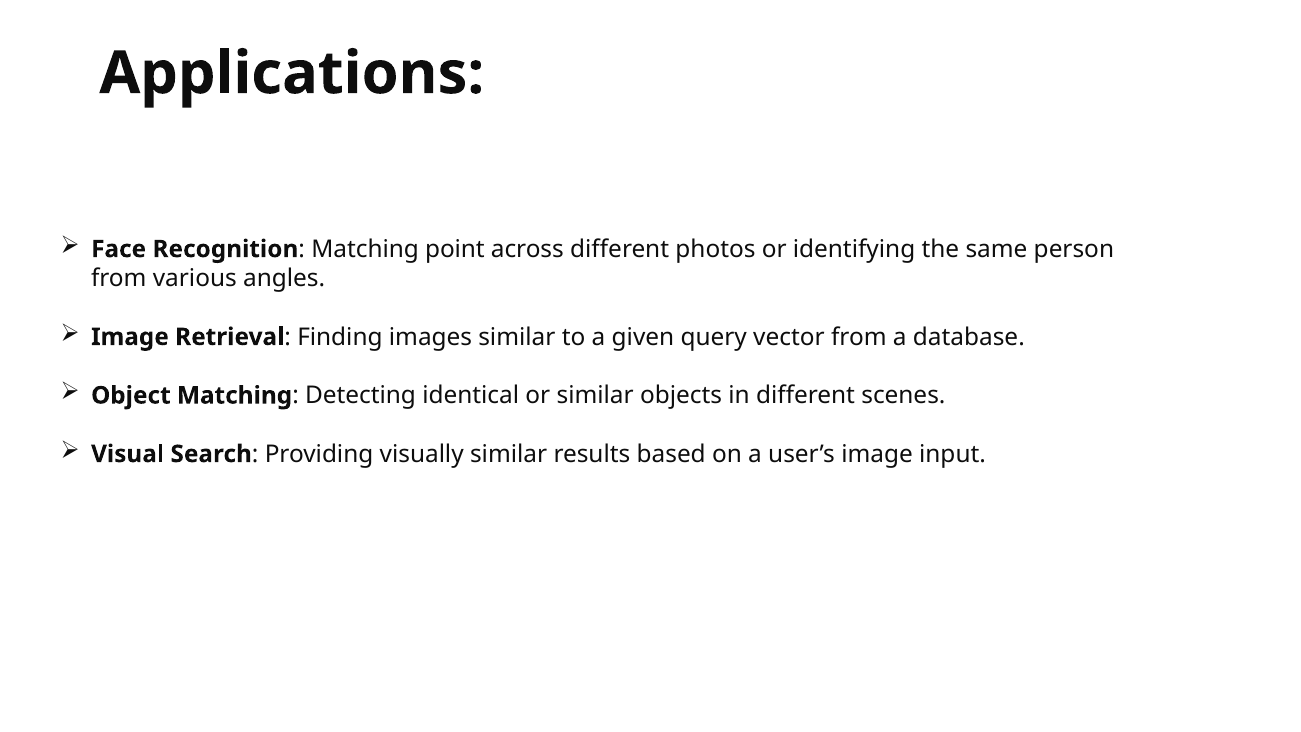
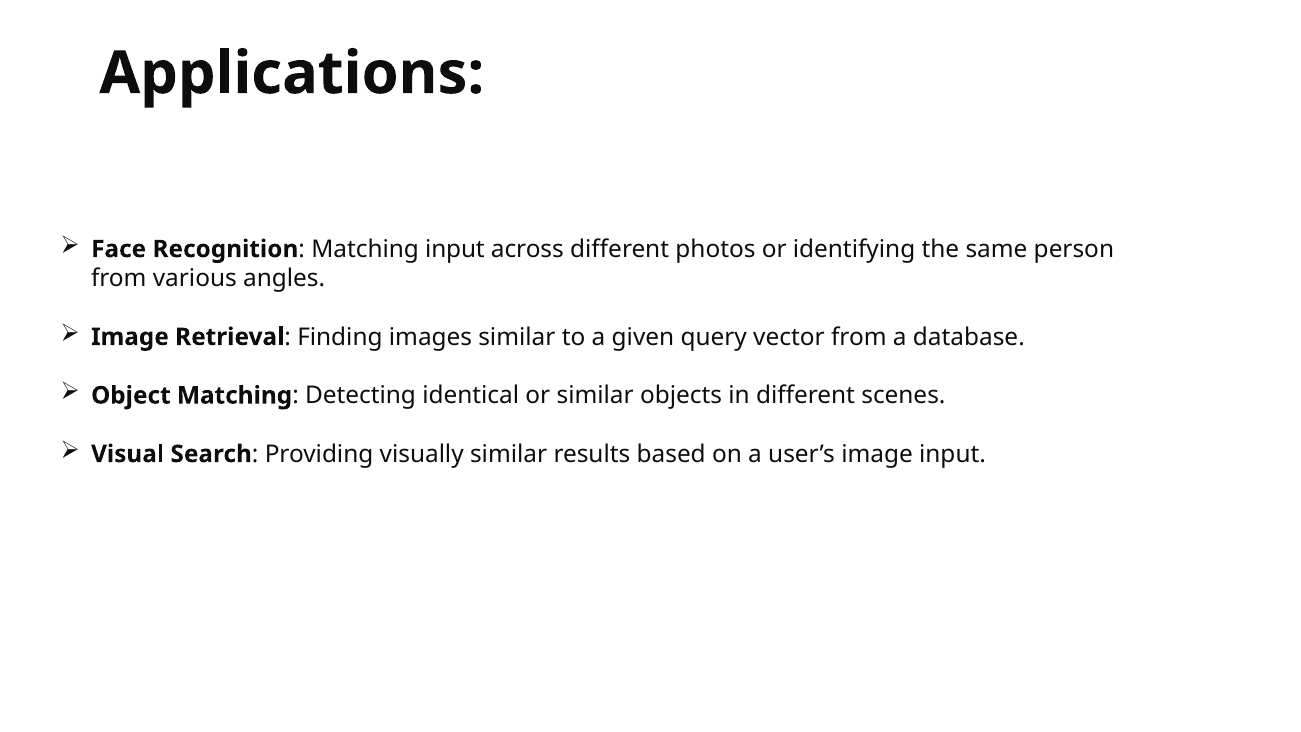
Matching point: point -> input
